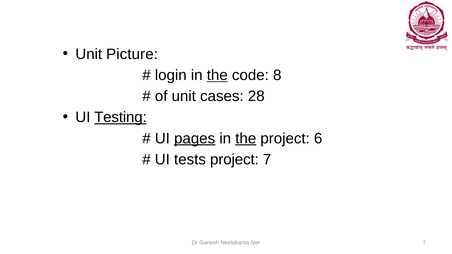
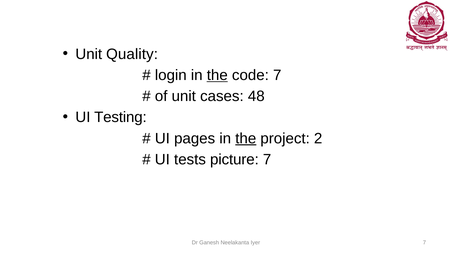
Picture: Picture -> Quality
code 8: 8 -> 7
28: 28 -> 48
Testing underline: present -> none
pages underline: present -> none
6: 6 -> 2
tests project: project -> picture
